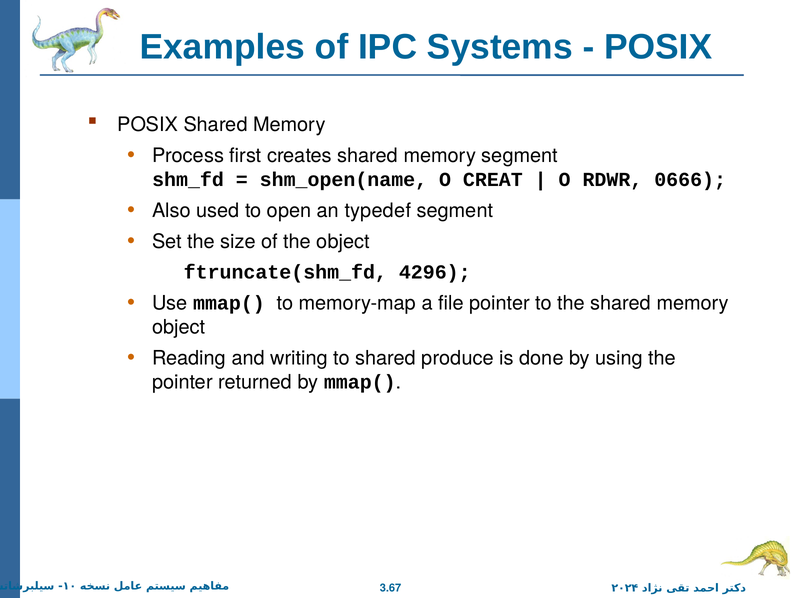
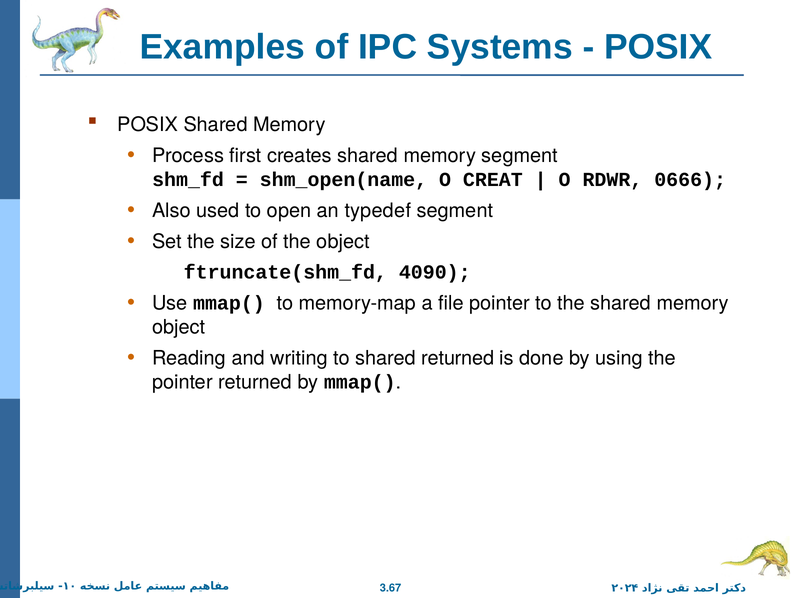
4296: 4296 -> 4090
shared produce: produce -> returned
